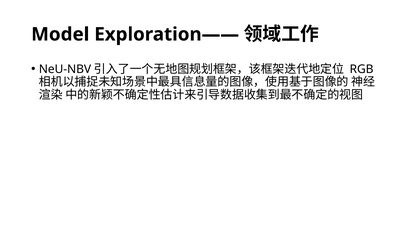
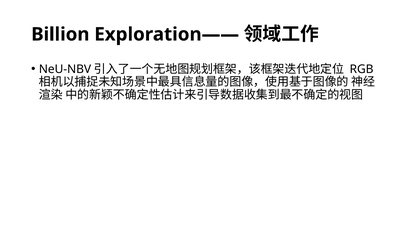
Model: Model -> Billion
